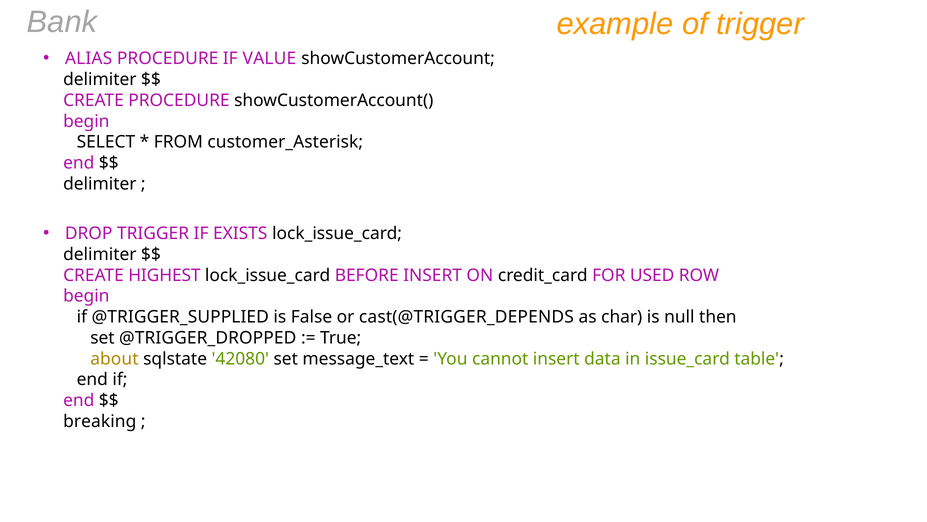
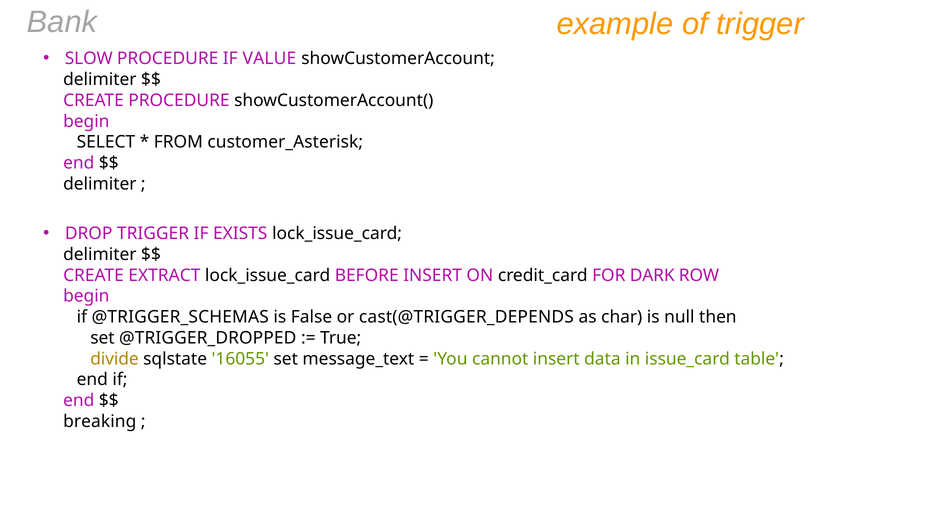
ALIAS: ALIAS -> SLOW
HIGHEST: HIGHEST -> EXTRACT
USED: USED -> DARK
@TRIGGER_SUPPLIED: @TRIGGER_SUPPLIED -> @TRIGGER_SCHEMAS
about: about -> divide
42080: 42080 -> 16055
